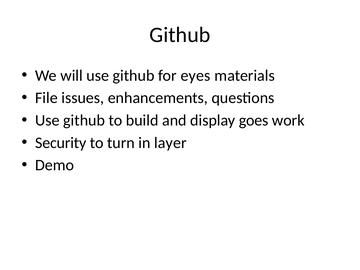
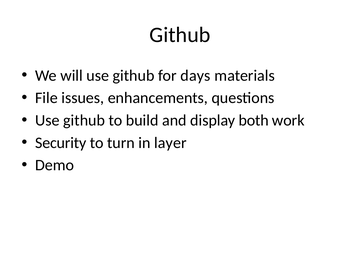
eyes: eyes -> days
goes: goes -> both
